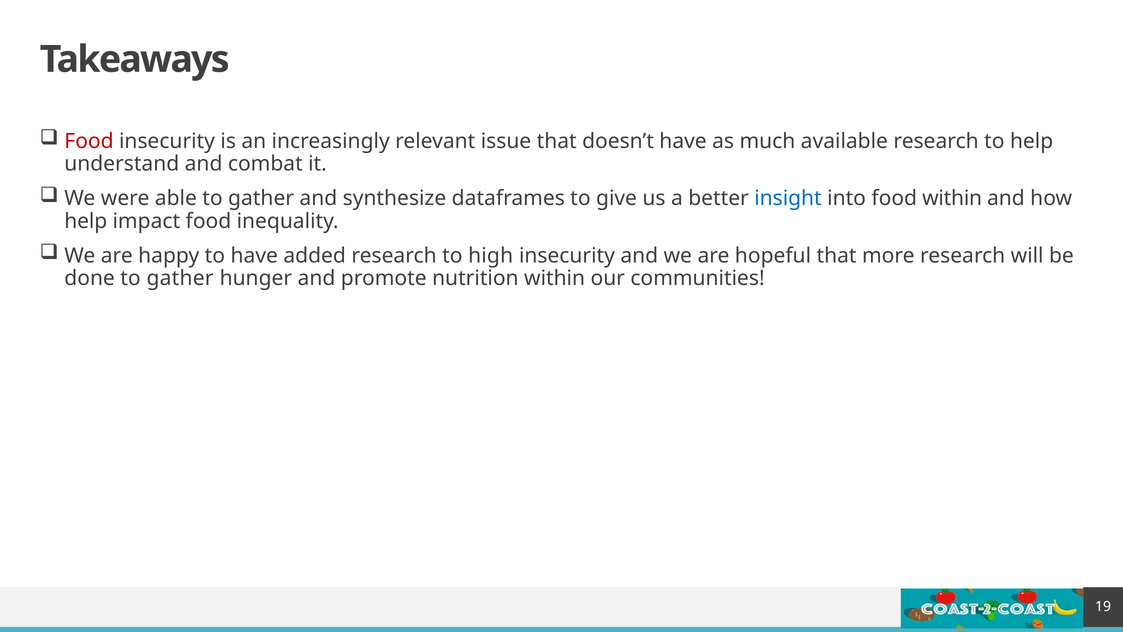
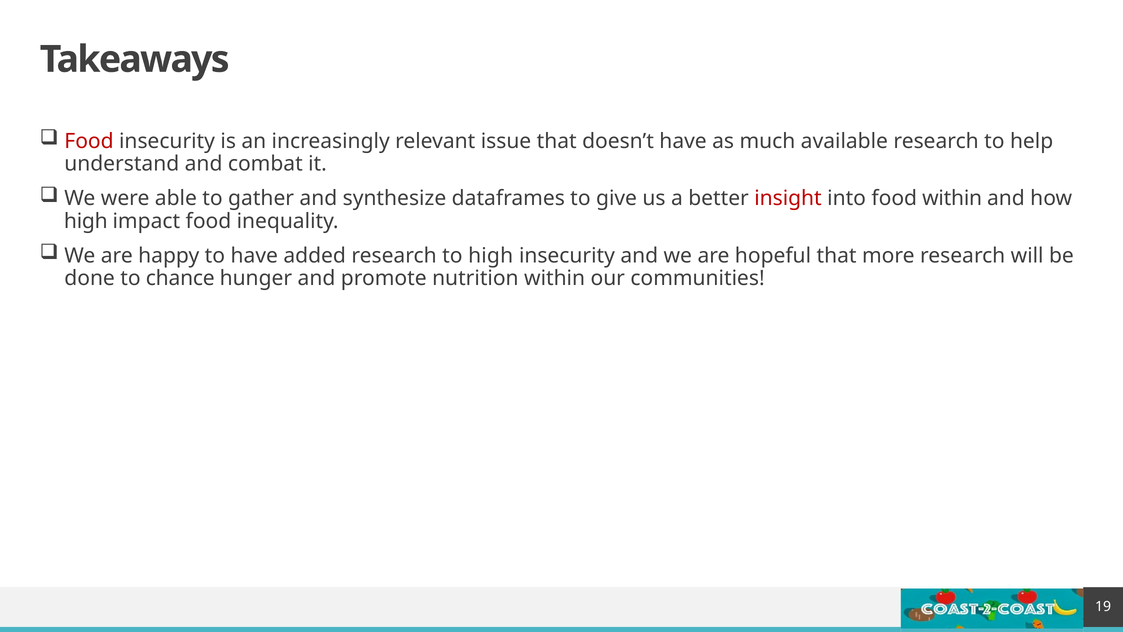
insight colour: blue -> red
help at (86, 221): help -> high
done to gather: gather -> chance
